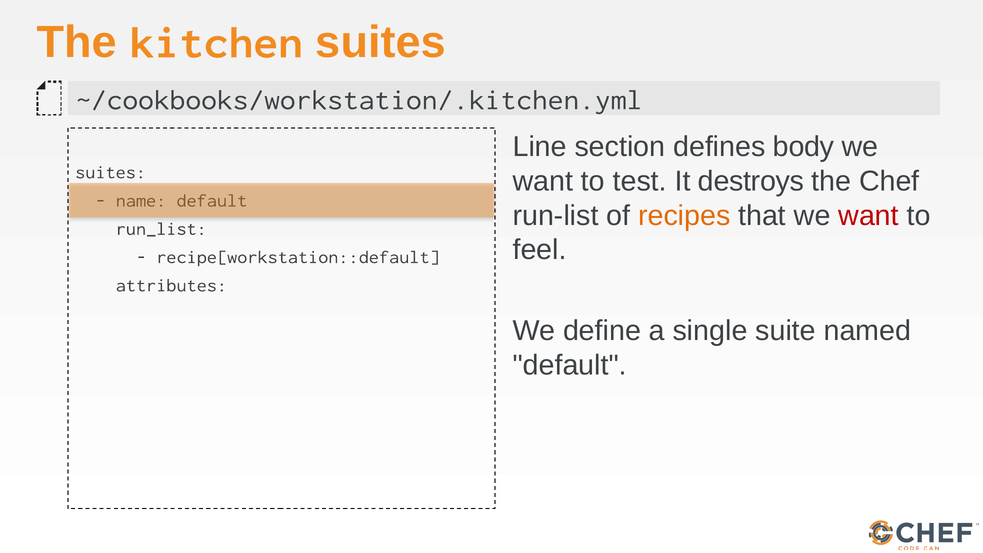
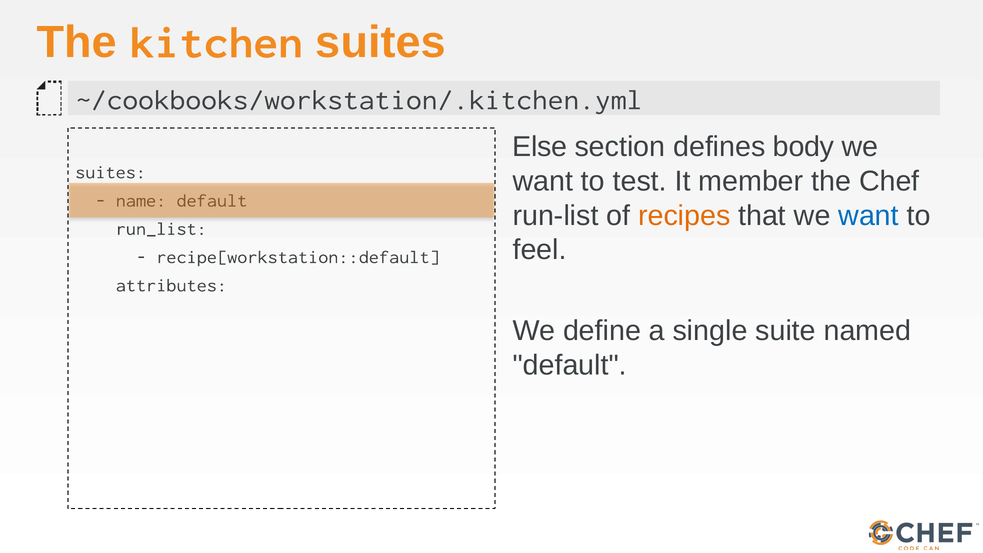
Line: Line -> Else
destroys: destroys -> member
want at (869, 216) colour: red -> blue
